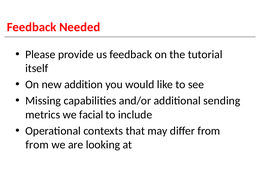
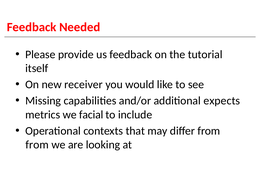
addition: addition -> receiver
sending: sending -> expects
